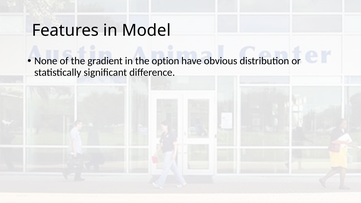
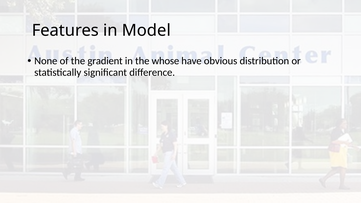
option: option -> whose
